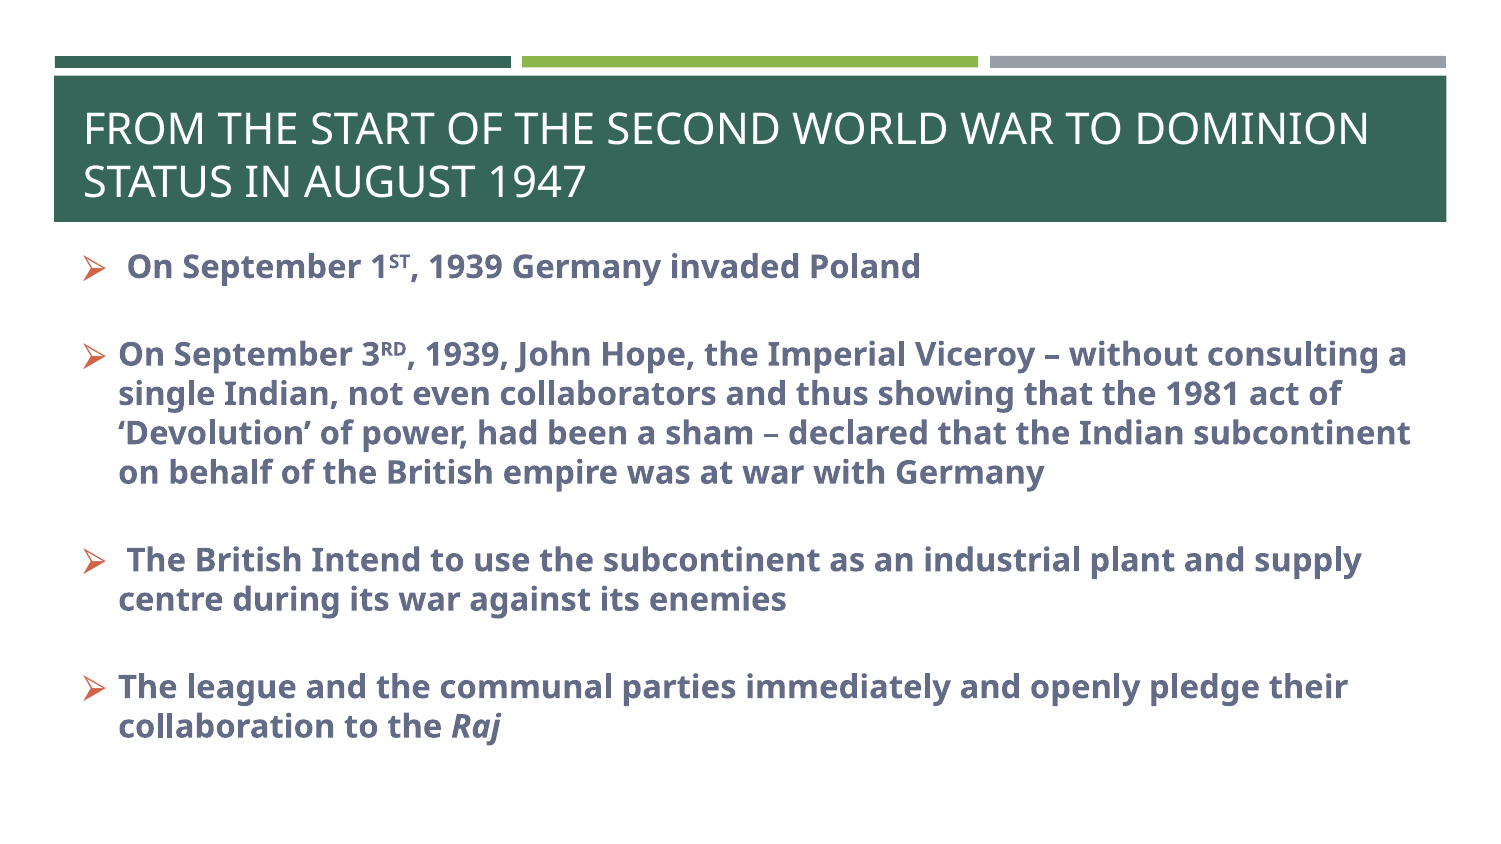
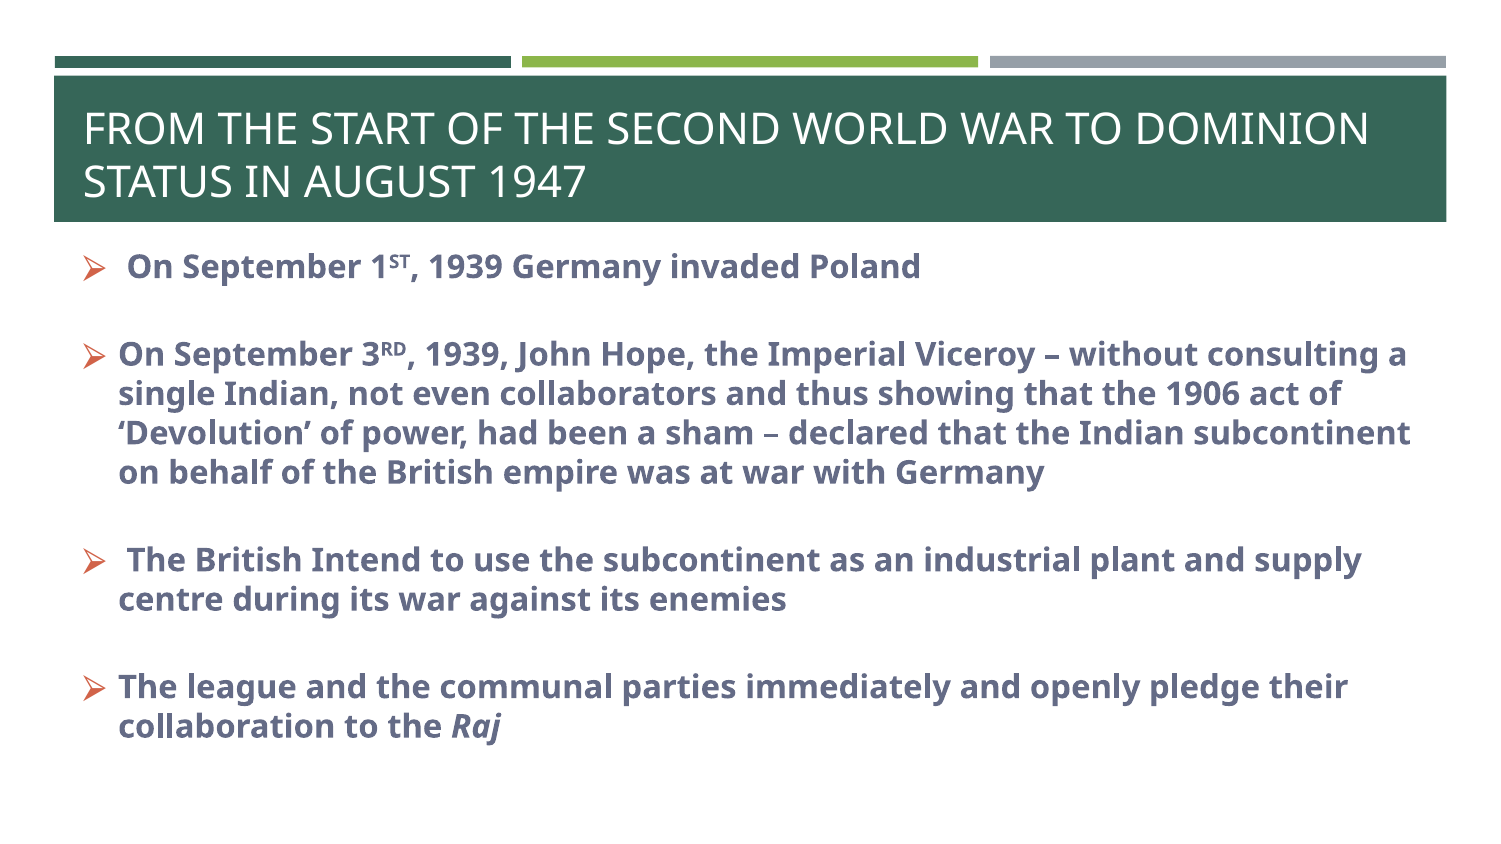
1981: 1981 -> 1906
